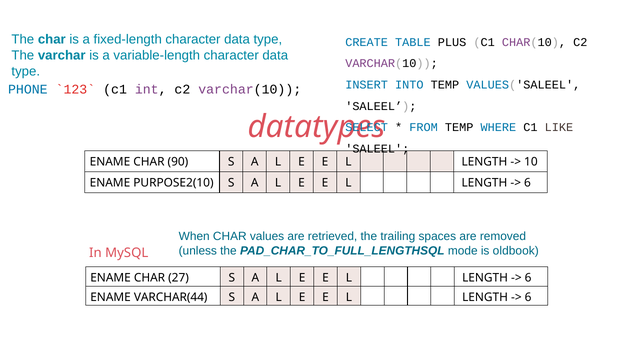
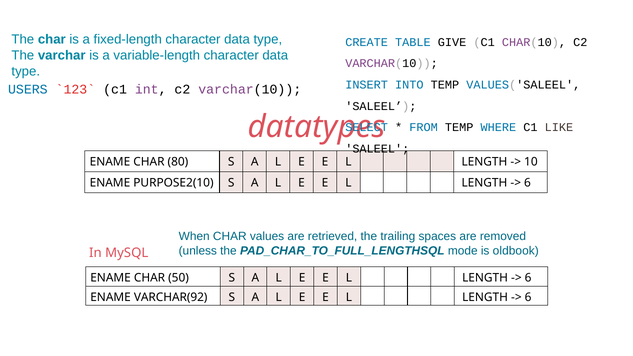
PLUS: PLUS -> GIVE
PHONE: PHONE -> USERS
90: 90 -> 80
27: 27 -> 50
VARCHAR(44: VARCHAR(44 -> VARCHAR(92
